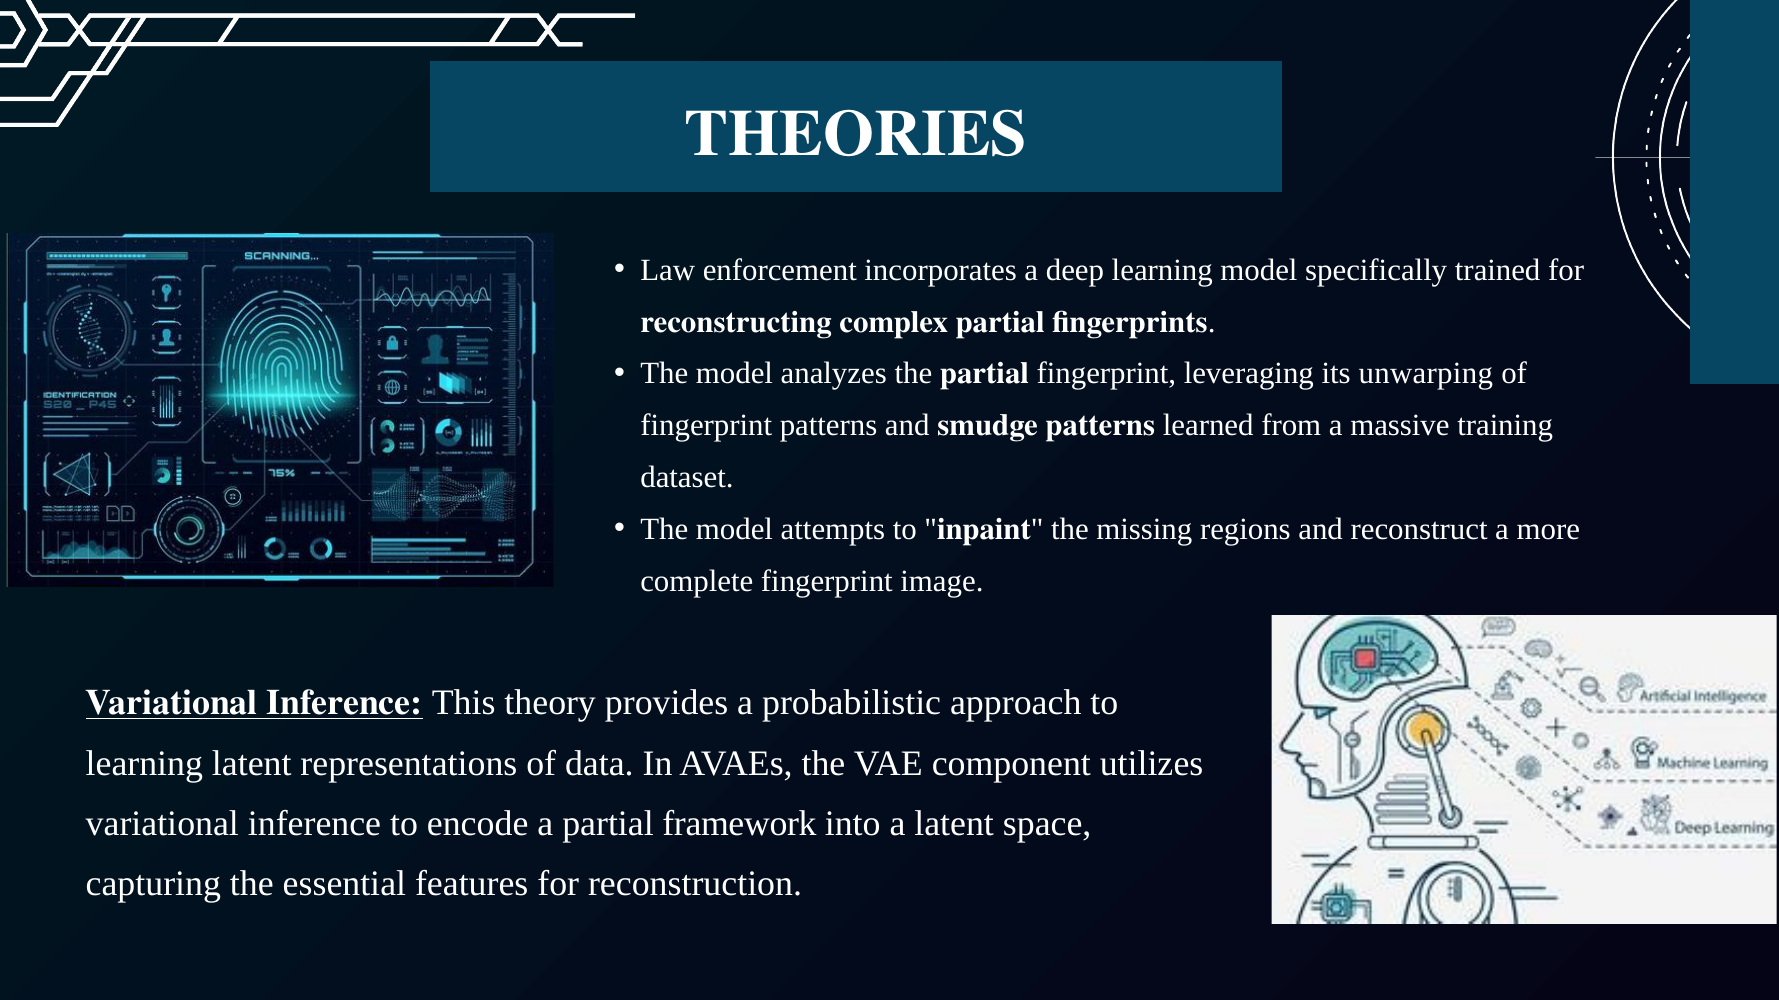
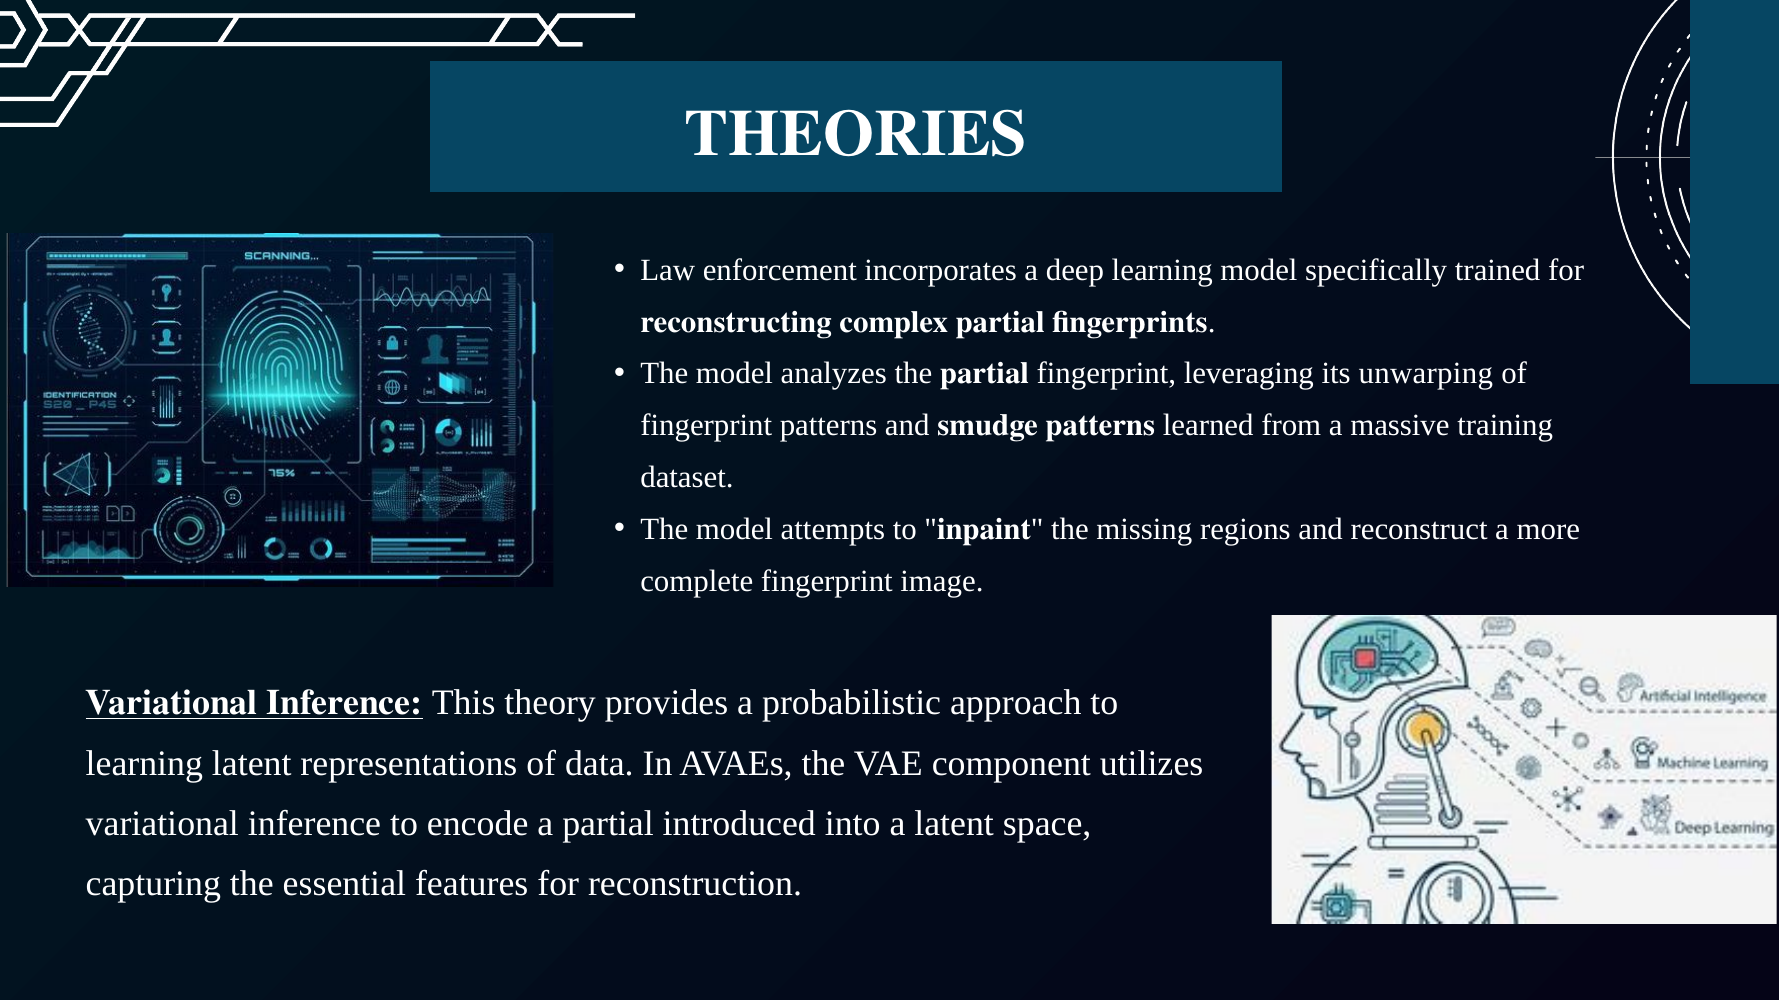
framework: framework -> introduced
